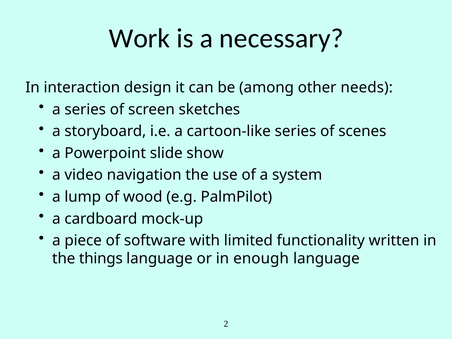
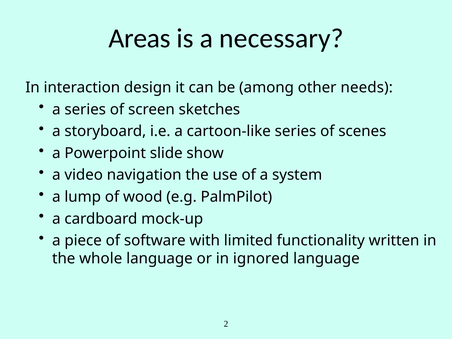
Work: Work -> Areas
things: things -> whole
enough: enough -> ignored
